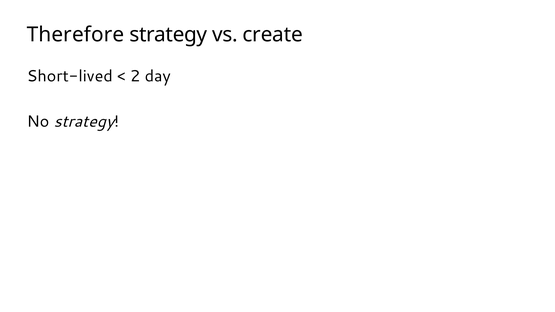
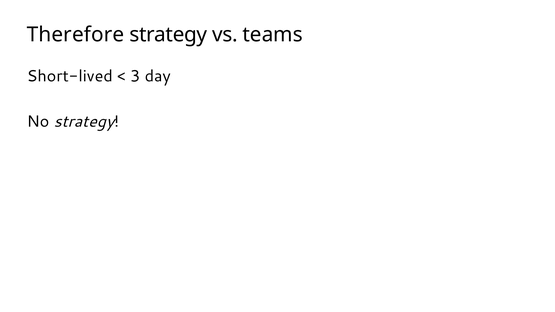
create: create -> teams
2: 2 -> 3
